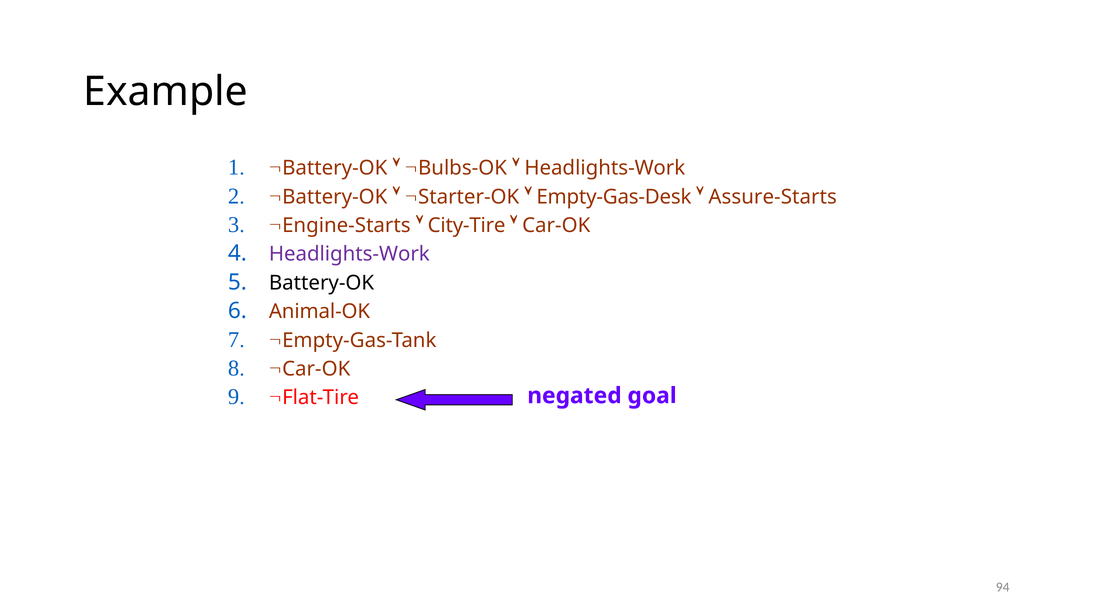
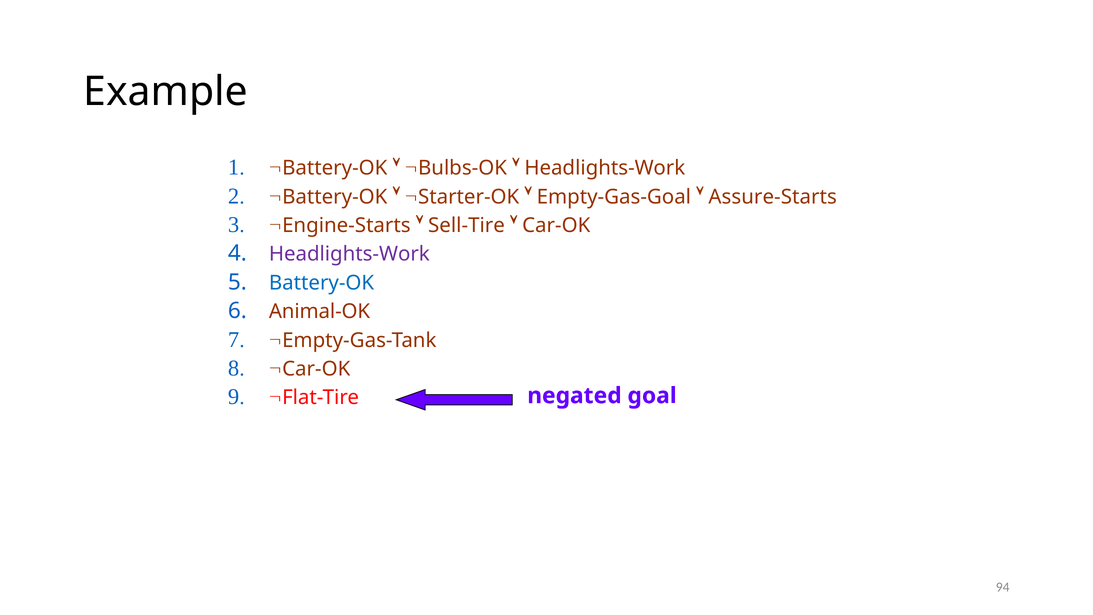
Empty-Gas-Desk: Empty-Gas-Desk -> Empty-Gas-Goal
City-Tire: City-Tire -> Sell-Tire
Battery-OK colour: black -> blue
